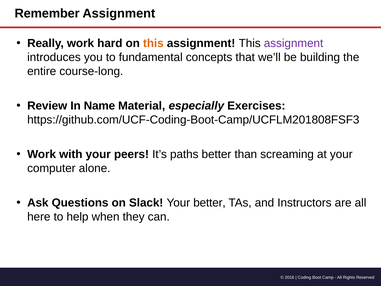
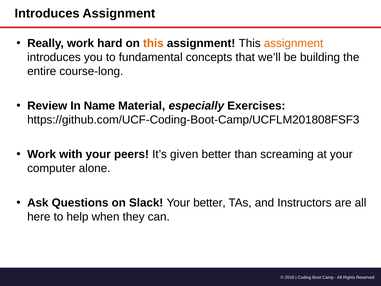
Remember at (47, 14): Remember -> Introduces
assignment at (294, 43) colour: purple -> orange
paths: paths -> given
